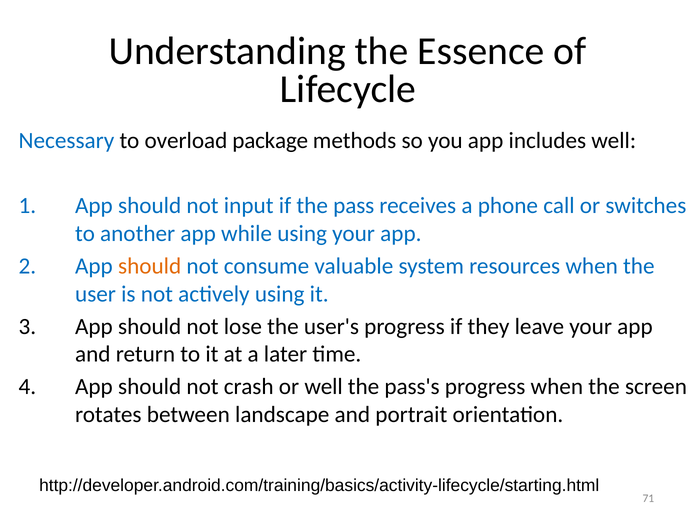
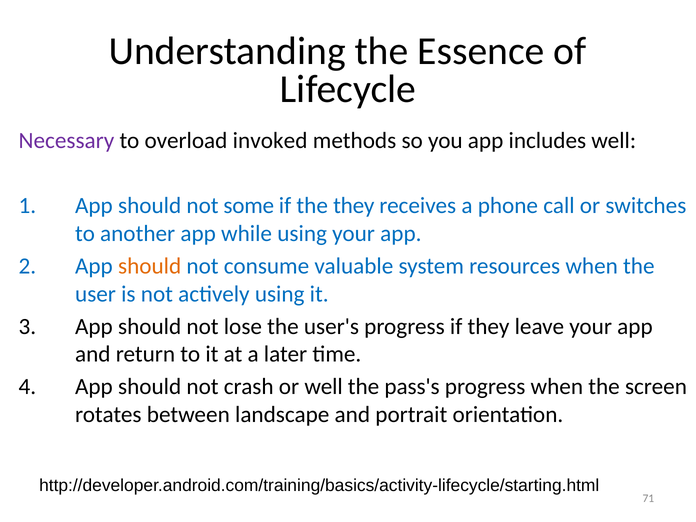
Necessary colour: blue -> purple
package: package -> invoked
input: input -> some
the pass: pass -> they
